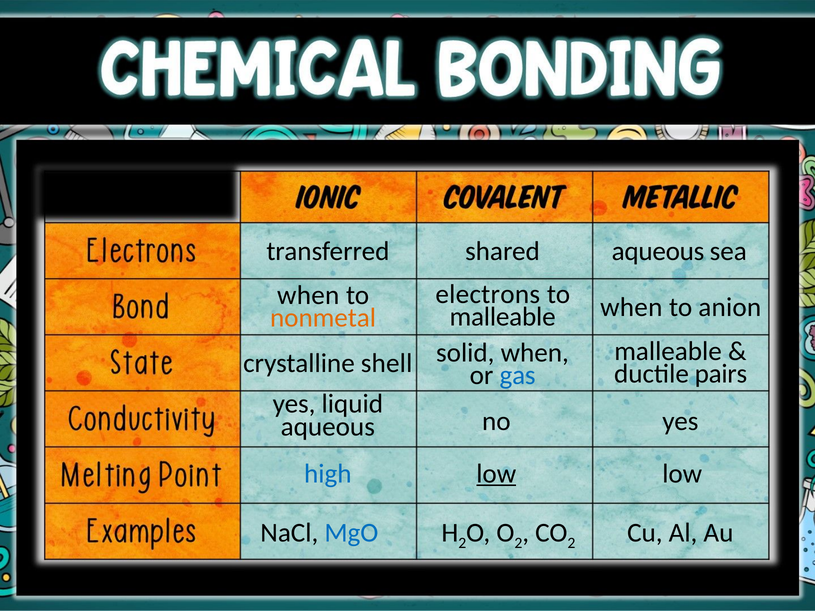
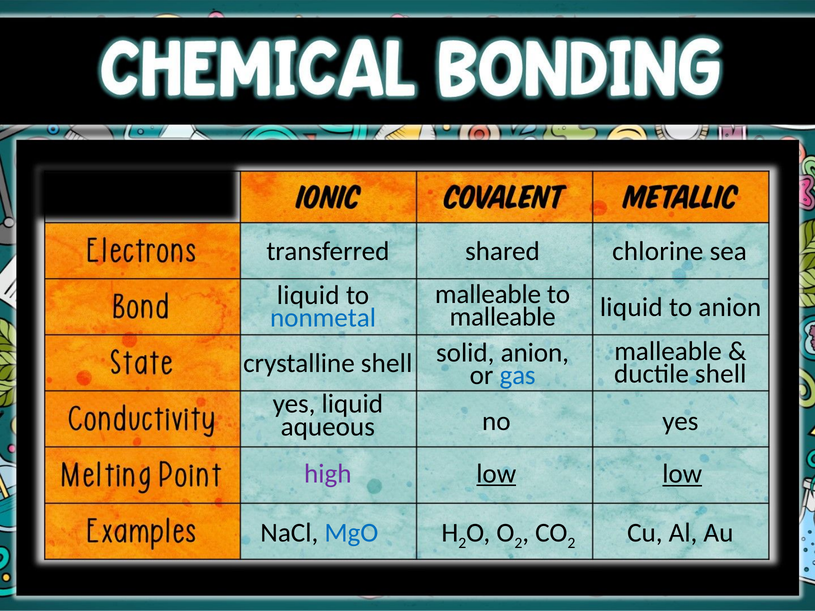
aqueous at (658, 252): aqueous -> chlorine
electrons at (488, 294): electrons -> malleable
when at (308, 295): when -> liquid
when at (631, 307): when -> liquid
nonmetal colour: orange -> blue
solid when: when -> anion
ductile pairs: pairs -> shell
high colour: blue -> purple
low at (682, 474) underline: none -> present
